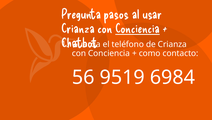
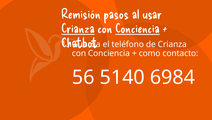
Pregunta: Pregunta -> Remisión
Crianza at (78, 29) underline: none -> present
9519: 9519 -> 5140
